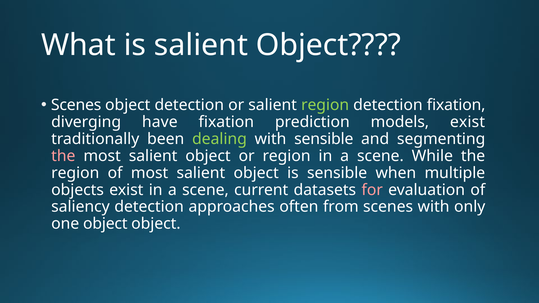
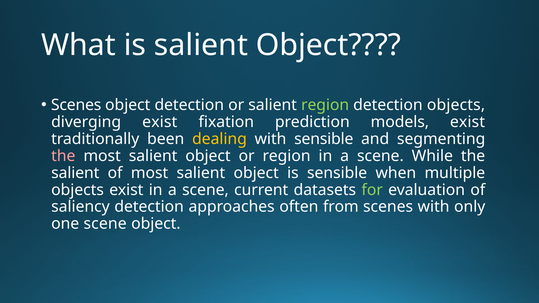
detection fixation: fixation -> objects
diverging have: have -> exist
dealing colour: light green -> yellow
region at (75, 173): region -> salient
for colour: pink -> light green
one object: object -> scene
